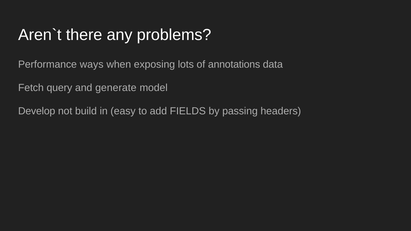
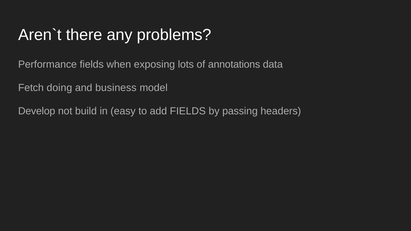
Performance ways: ways -> fields
query: query -> doing
generate: generate -> business
